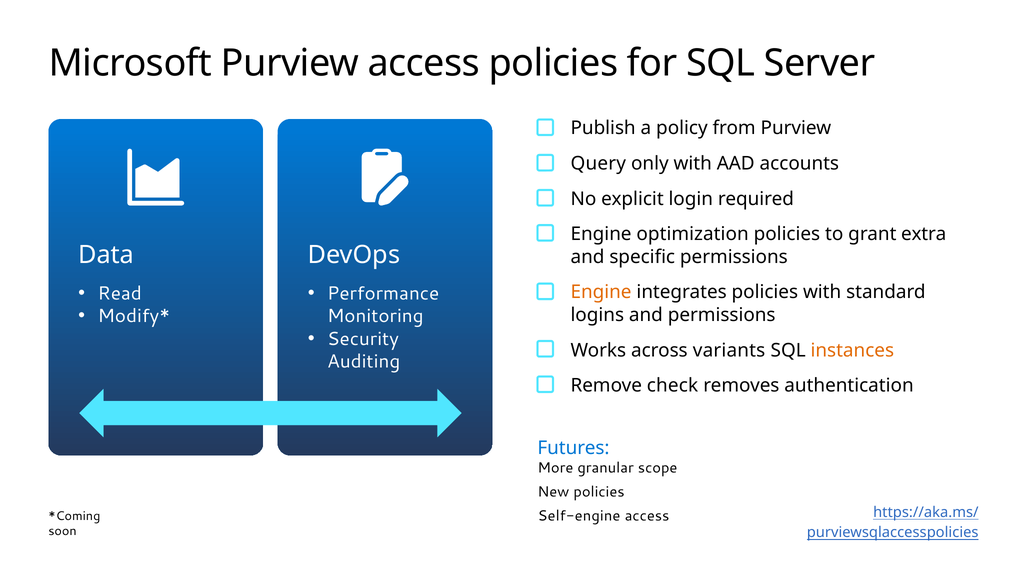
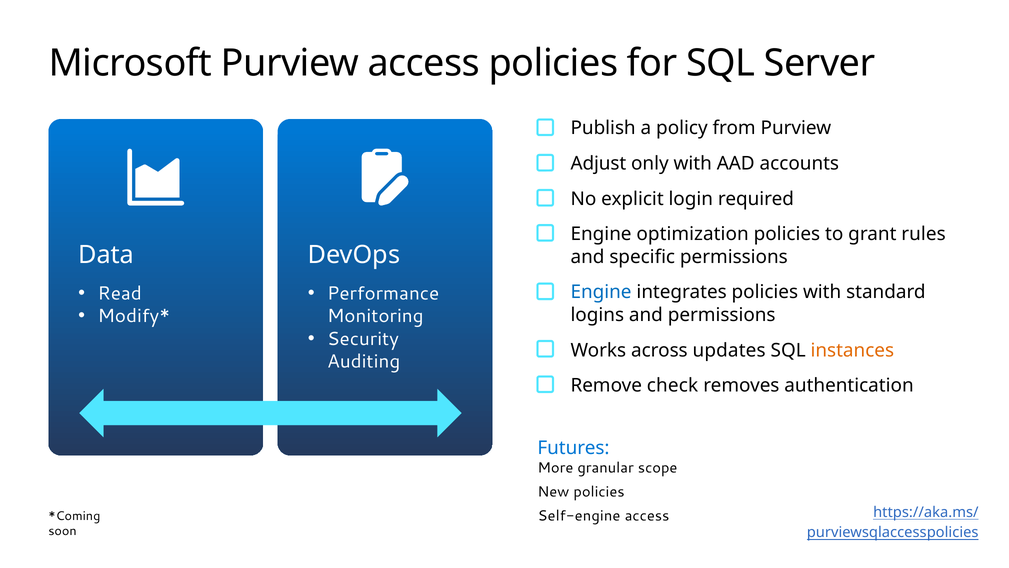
Query: Query -> Adjust
extra: extra -> rules
Engine at (601, 292) colour: orange -> blue
variants: variants -> updates
